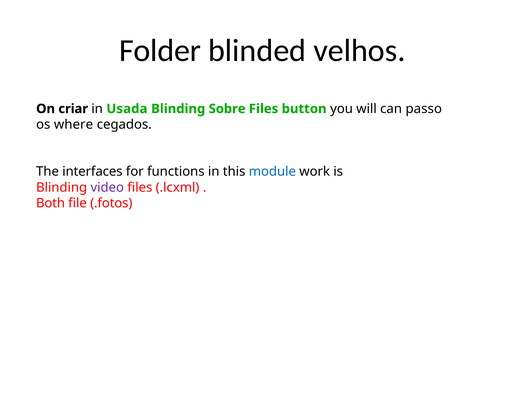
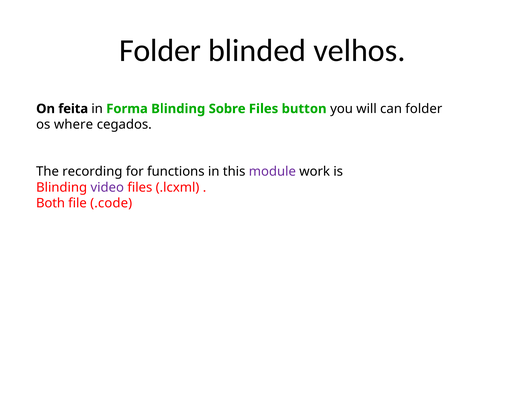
criar: criar -> feita
Usada: Usada -> Forma
can passo: passo -> folder
interfaces: interfaces -> recording
module colour: blue -> purple
.fotos: .fotos -> .code
